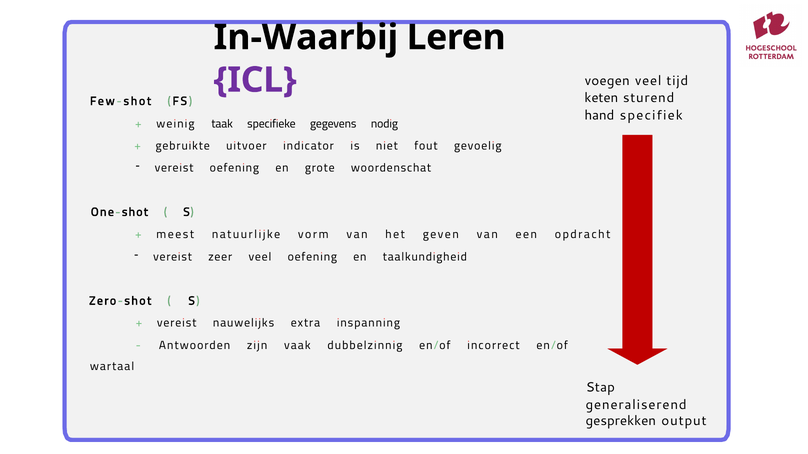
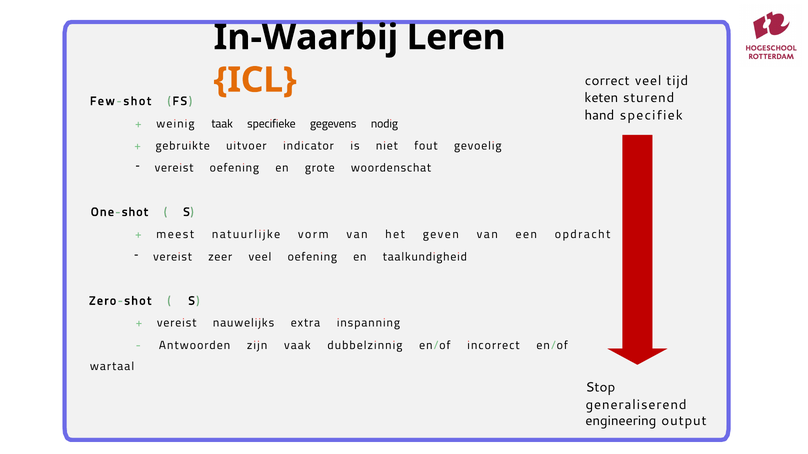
ICL colour: purple -> orange
voegen: voegen -> correct
Stap: Stap -> Stop
gesprekken: gesprekken -> engineering
